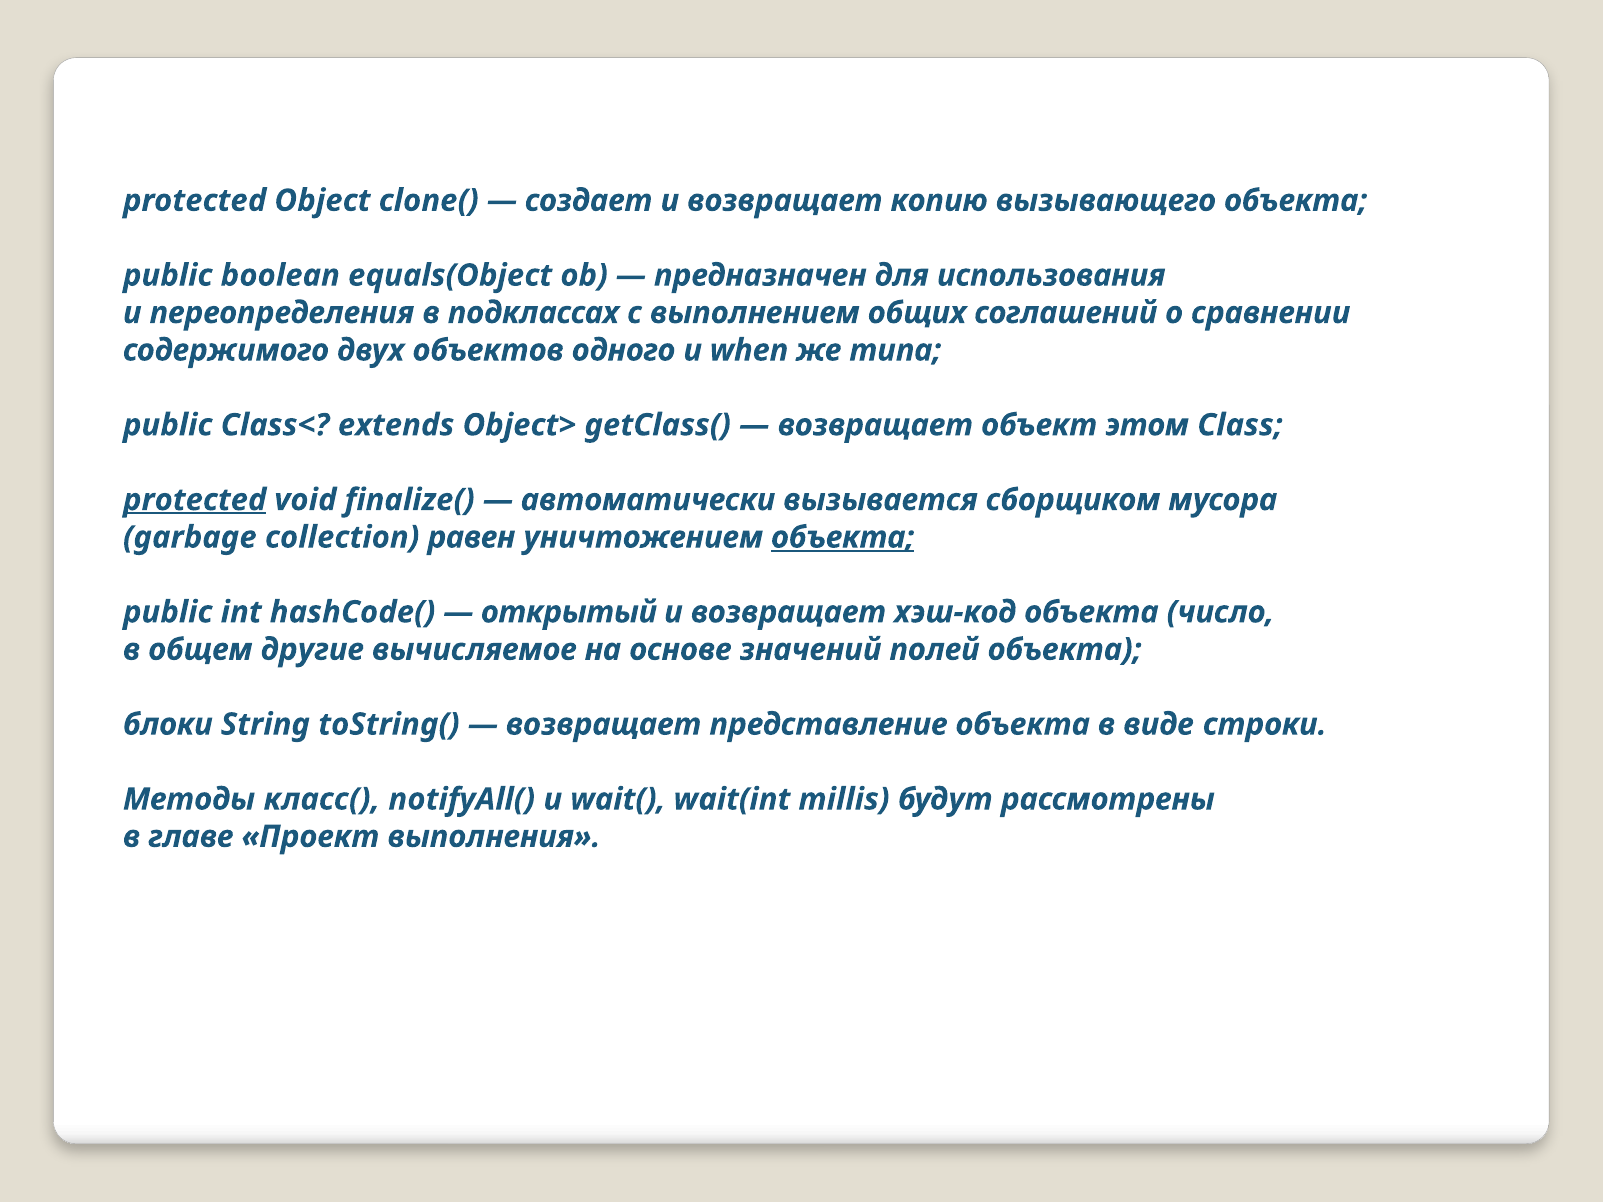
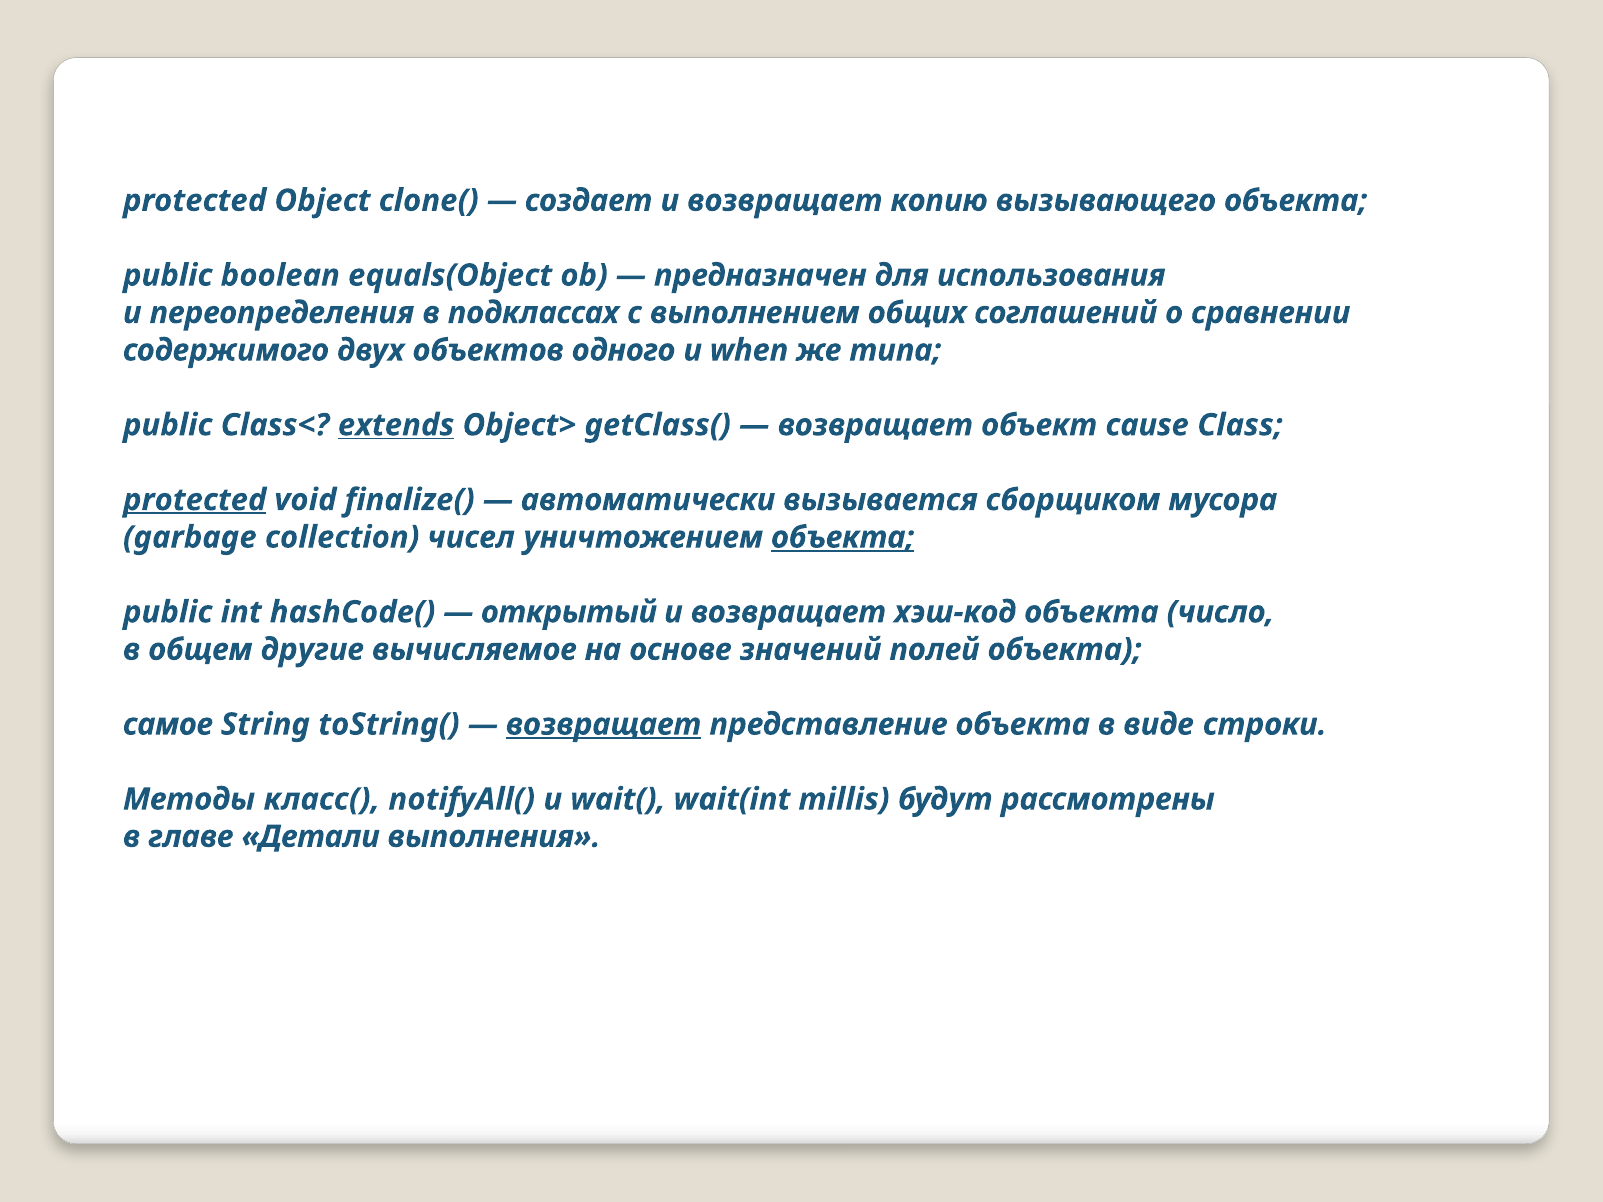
extends underline: none -> present
этом: этом -> cause
равен: равен -> чисел
блоки: блоки -> самое
возвращает at (604, 725) underline: none -> present
Проект: Проект -> Детали
